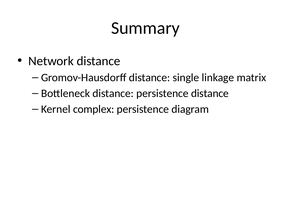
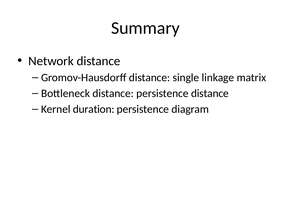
complex: complex -> duration
